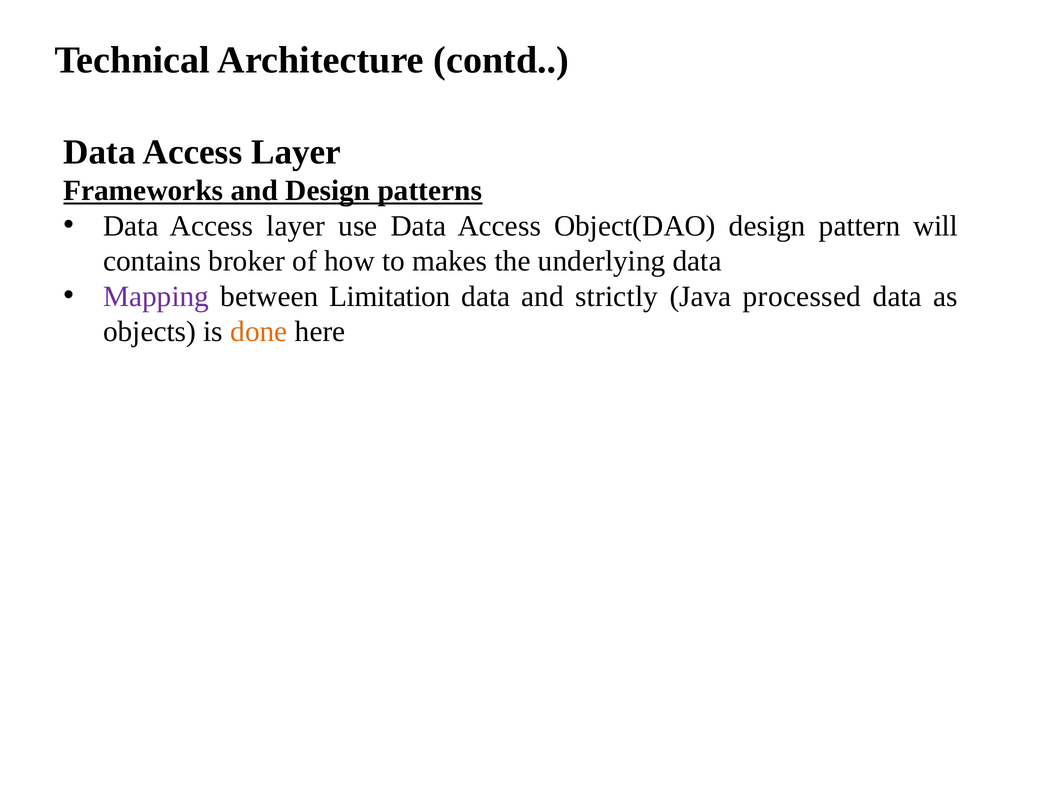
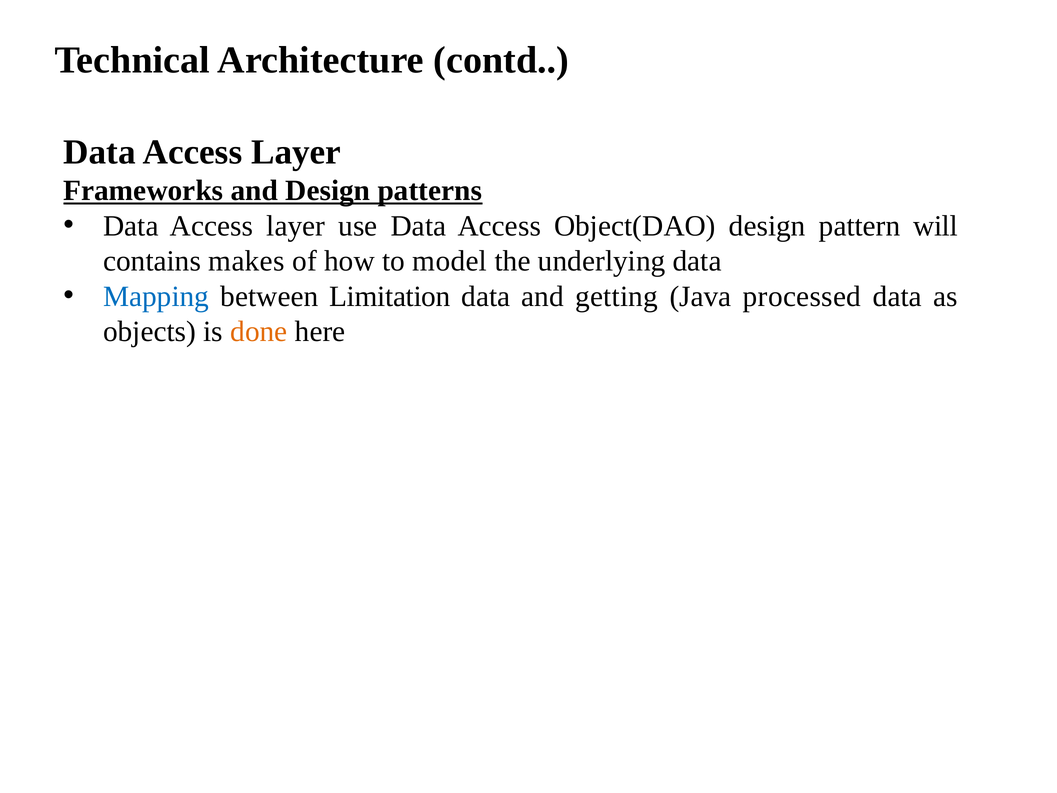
broker: broker -> makes
makes: makes -> model
Mapping colour: purple -> blue
strictly: strictly -> getting
